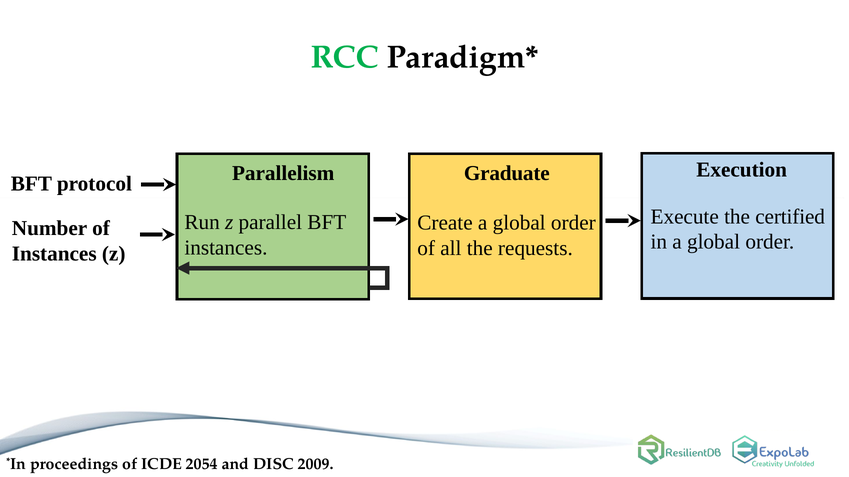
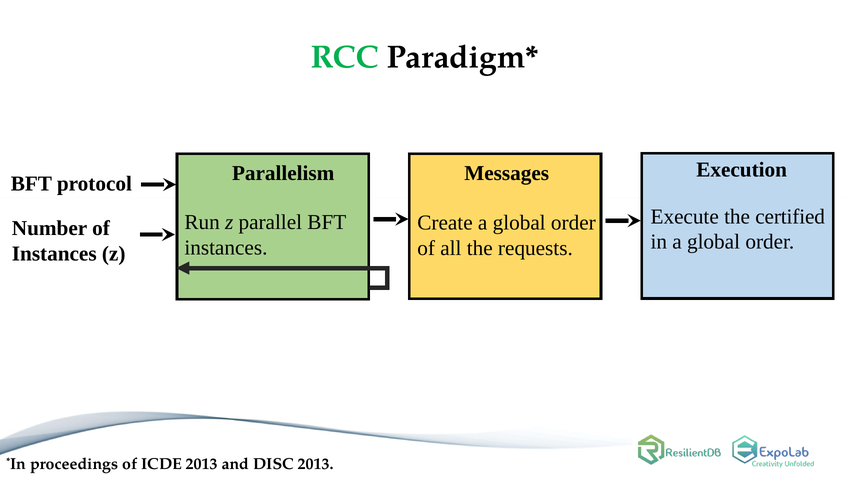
Graduate: Graduate -> Messages
ICDE 2054: 2054 -> 2013
DISC 2009: 2009 -> 2013
